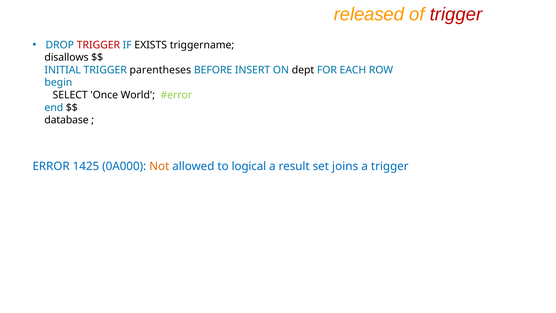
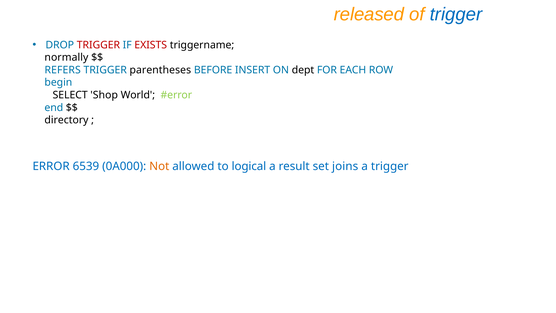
trigger at (456, 14) colour: red -> blue
EXISTS colour: black -> red
disallows: disallows -> normally
INITIAL: INITIAL -> REFERS
Once: Once -> Shop
database: database -> directory
1425: 1425 -> 6539
